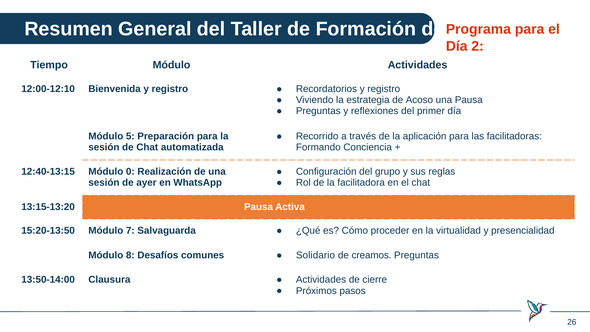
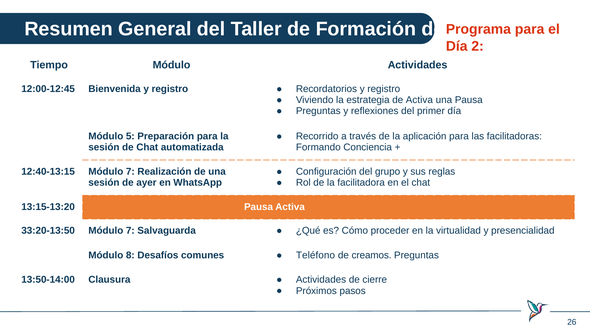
12:00-12:10: 12:00-12:10 -> 12:00-12:45
de Acoso: Acoso -> Activa
12:40-13:15 Módulo 0: 0 -> 7
15:20-13:50: 15:20-13:50 -> 33:20-13:50
Solidario: Solidario -> Teléfono
